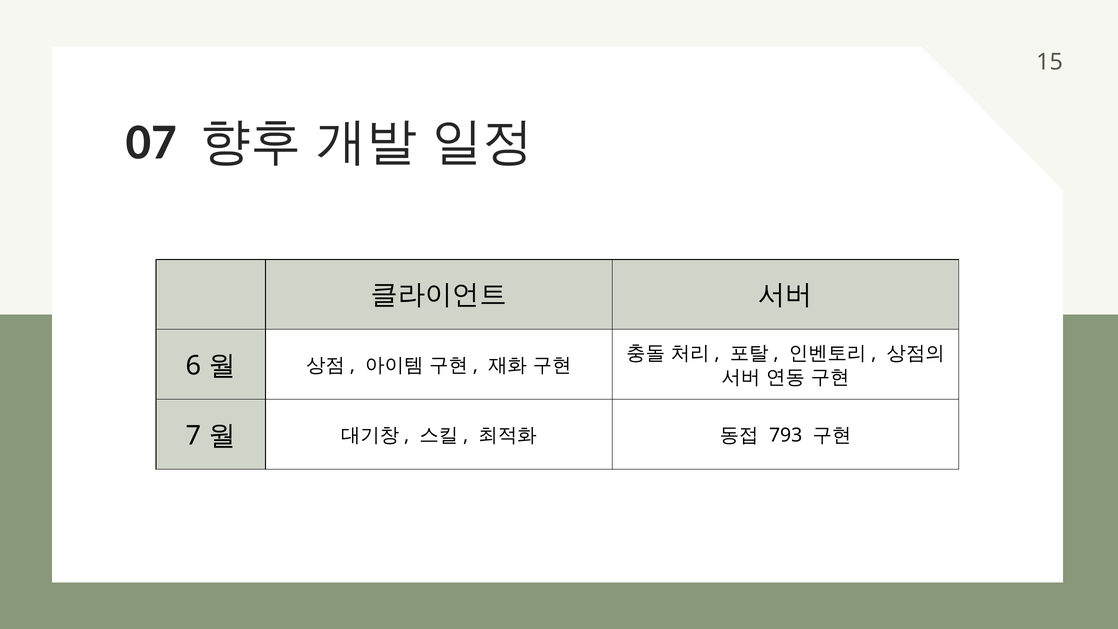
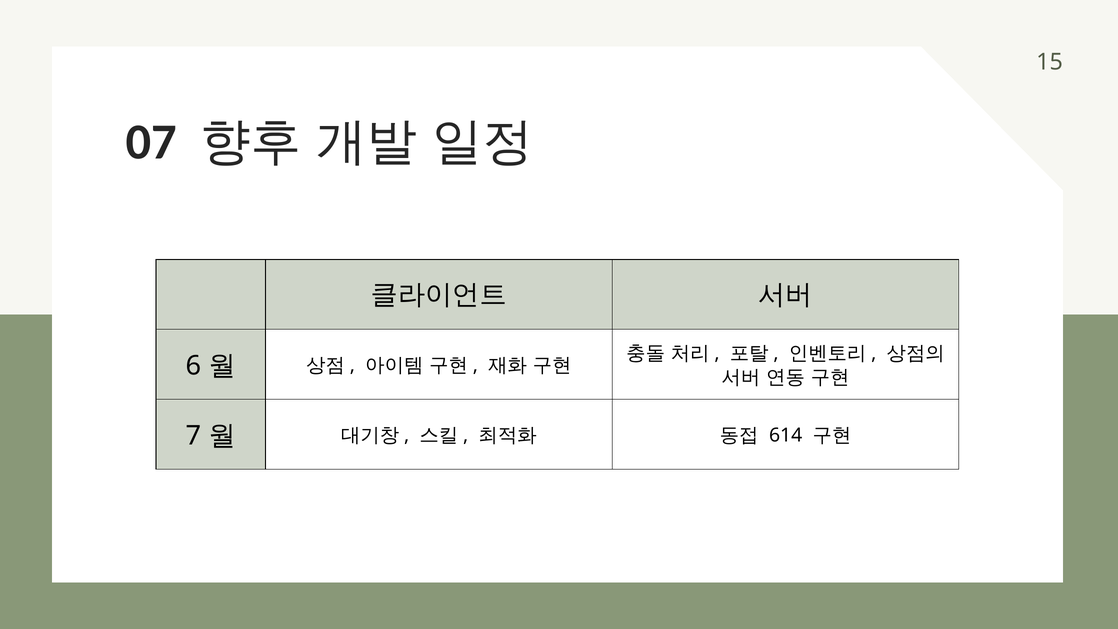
793: 793 -> 614
